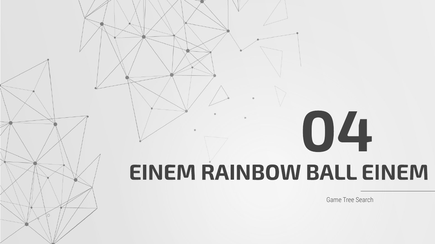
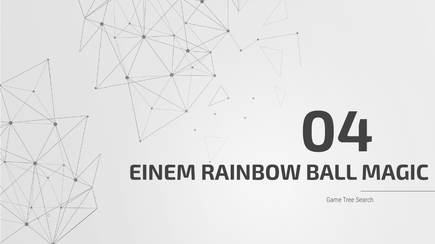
BALL EINEM: EINEM -> MAGIC
